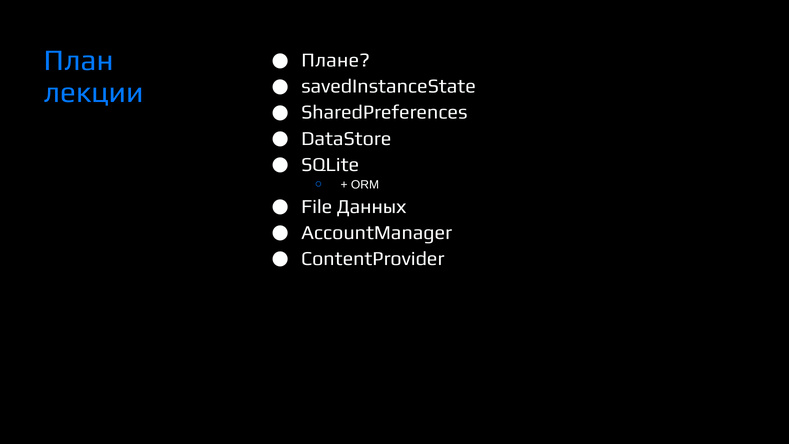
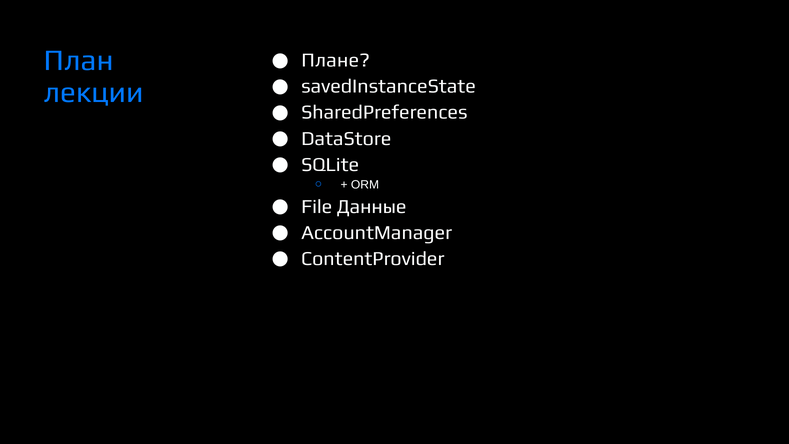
Данных: Данных -> Данные
